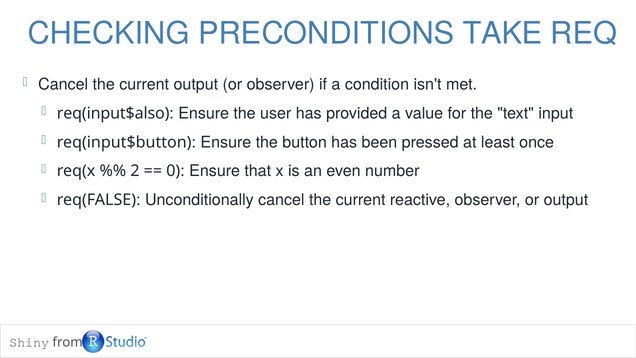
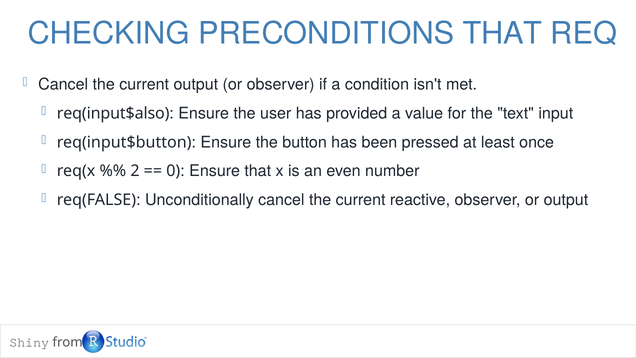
PRECONDITIONS TAKE: TAKE -> THAT
